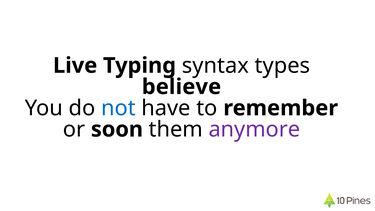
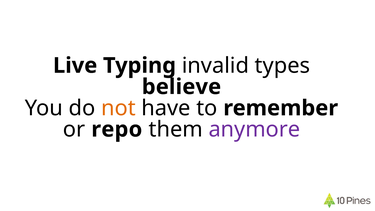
syntax: syntax -> invalid
not colour: blue -> orange
soon: soon -> repo
